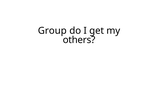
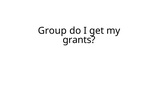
others: others -> grants
